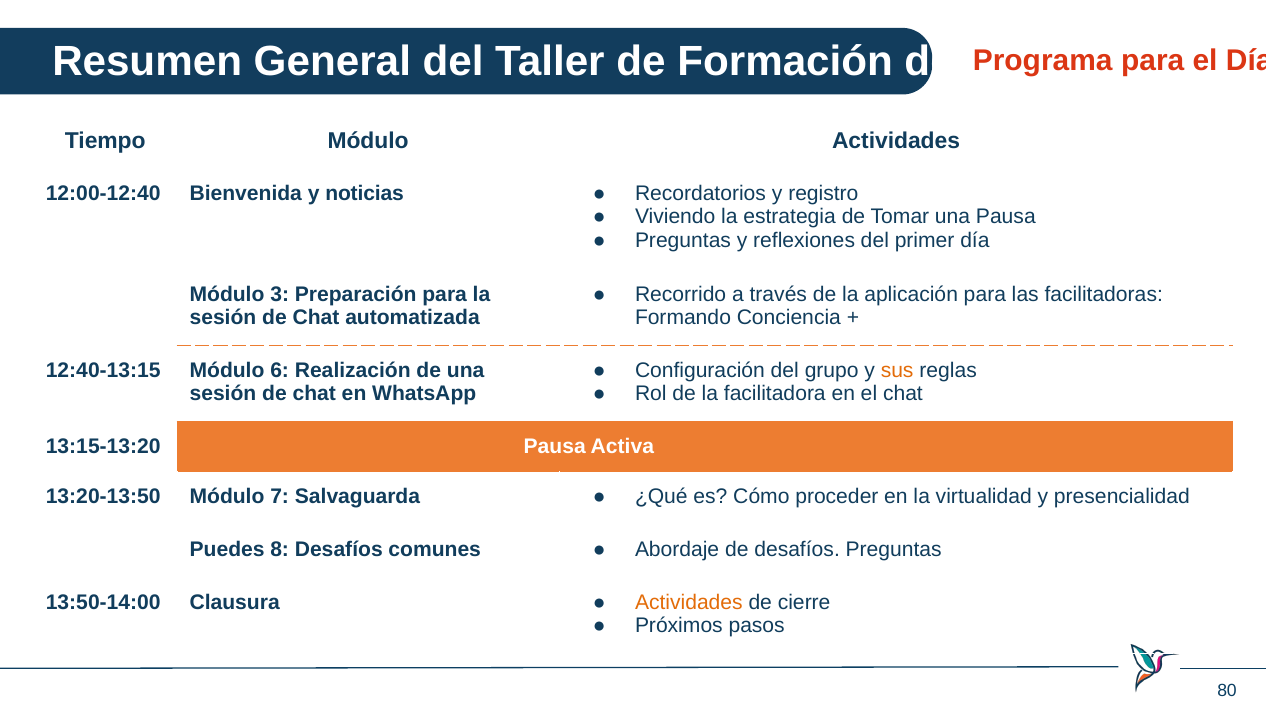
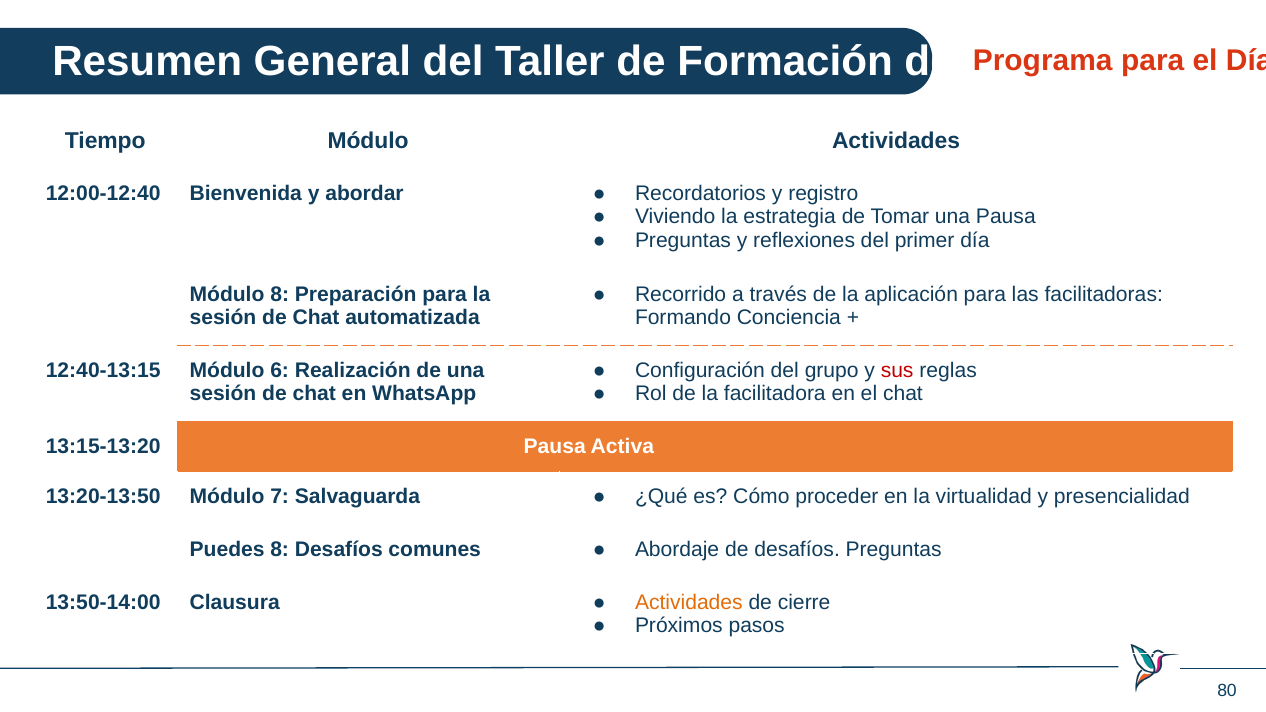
noticias: noticias -> abordar
Módulo 3: 3 -> 8
sus colour: orange -> red
